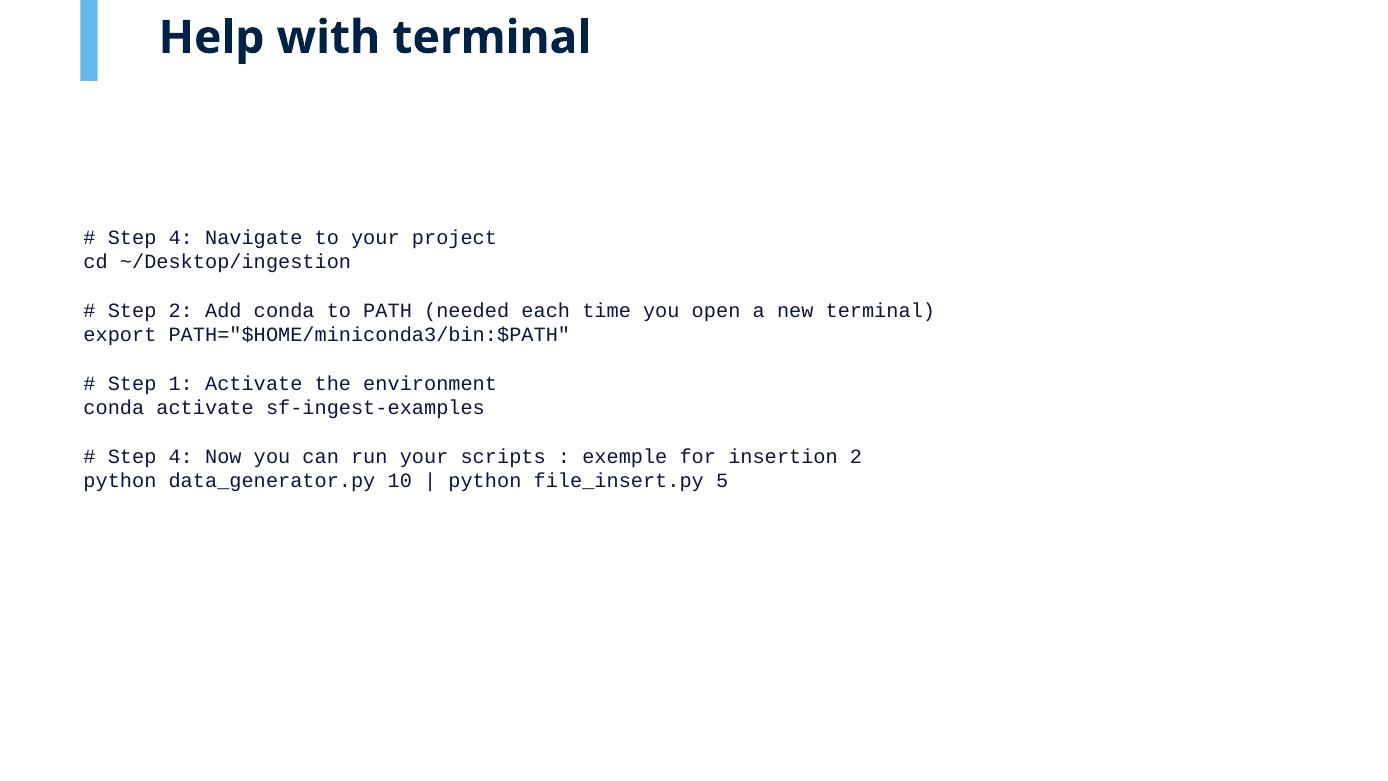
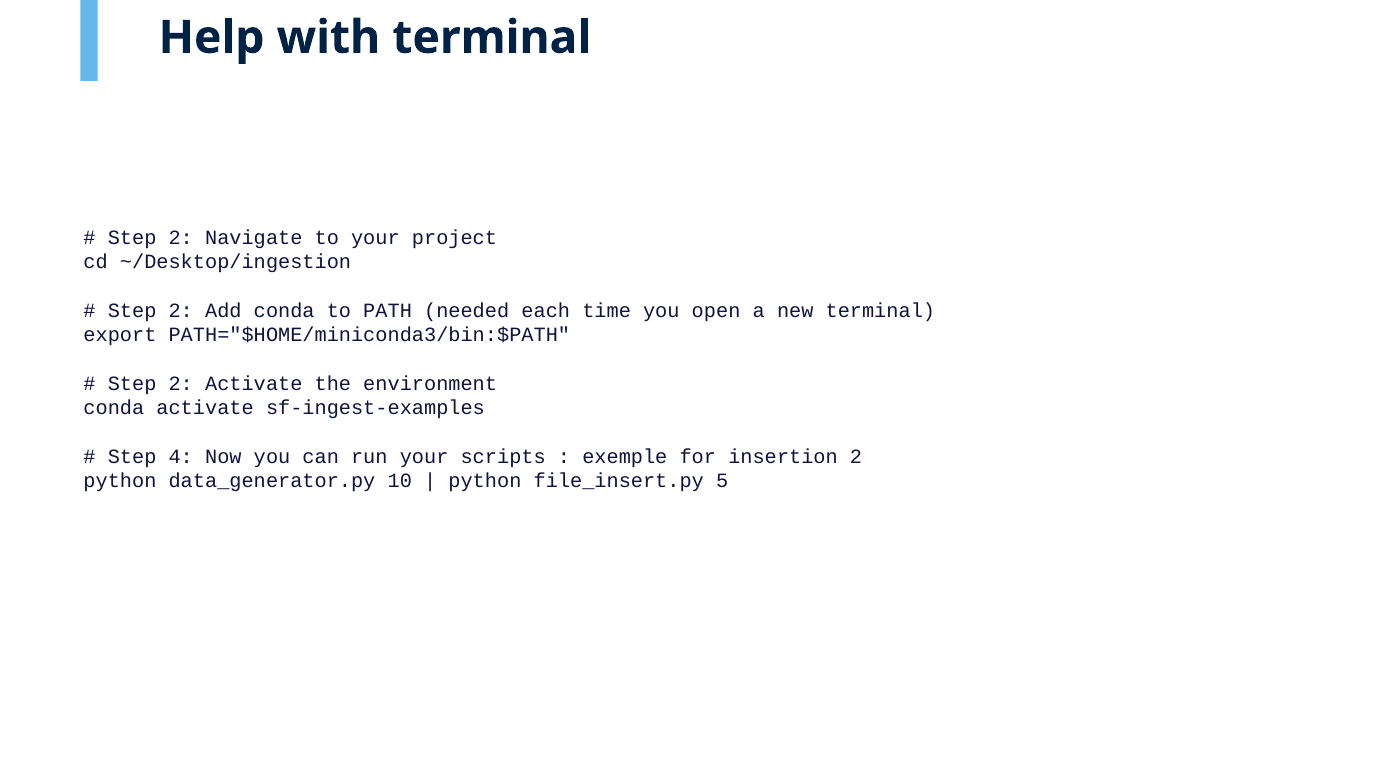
4 at (181, 238): 4 -> 2
1 at (181, 384): 1 -> 2
